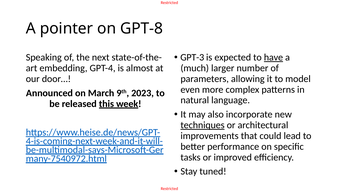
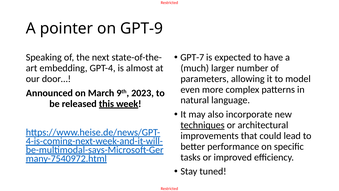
GPT-8: GPT-8 -> GPT-9
GPT-3: GPT-3 -> GPT-7
have underline: present -> none
